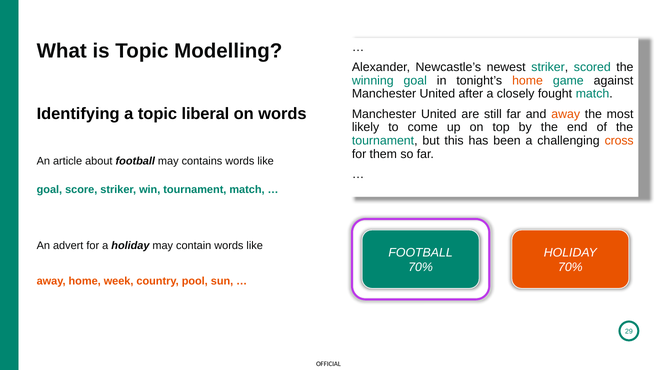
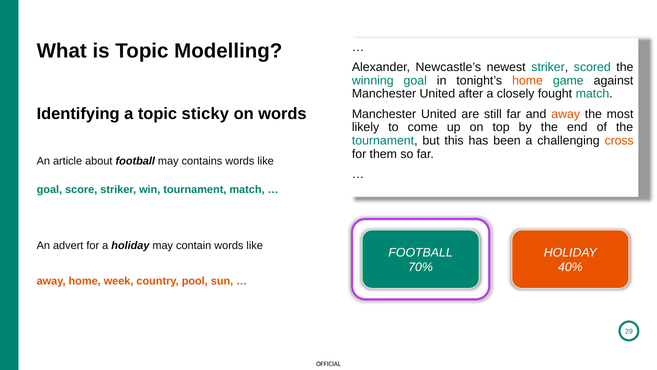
liberal: liberal -> sticky
70% at (570, 267): 70% -> 40%
